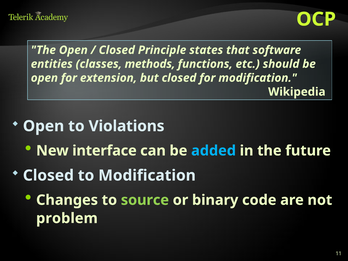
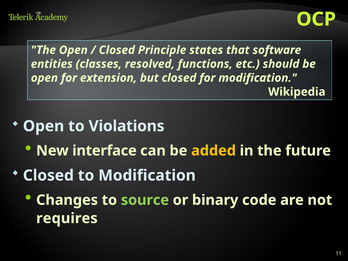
methods: methods -> resolved
added colour: light blue -> yellow
problem: problem -> requires
